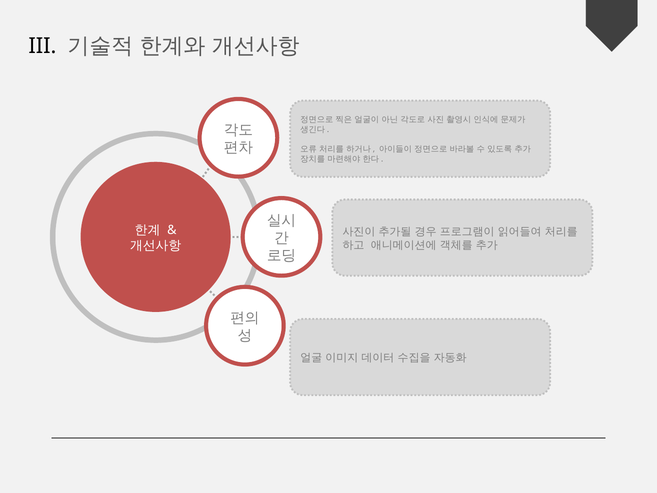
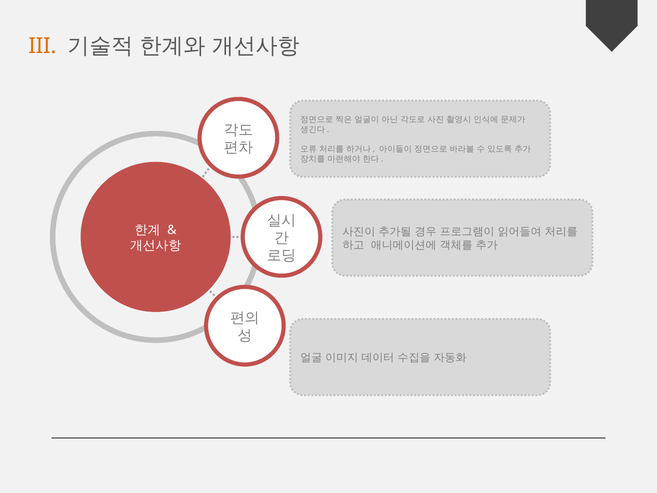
III colour: black -> orange
